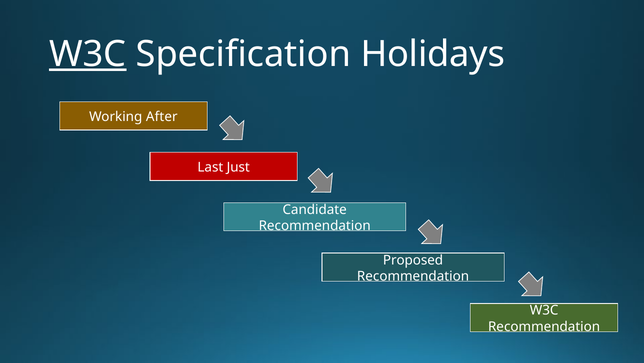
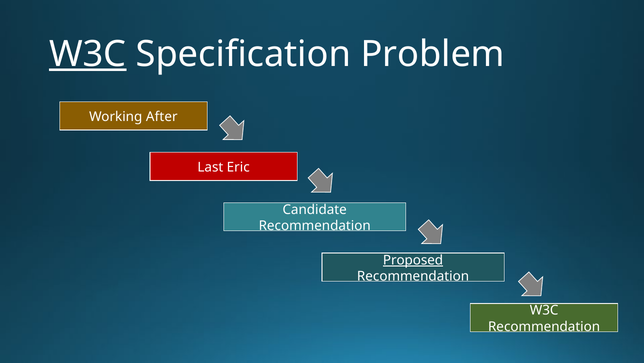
Holidays: Holidays -> Problem
Just: Just -> Eric
Proposed underline: none -> present
